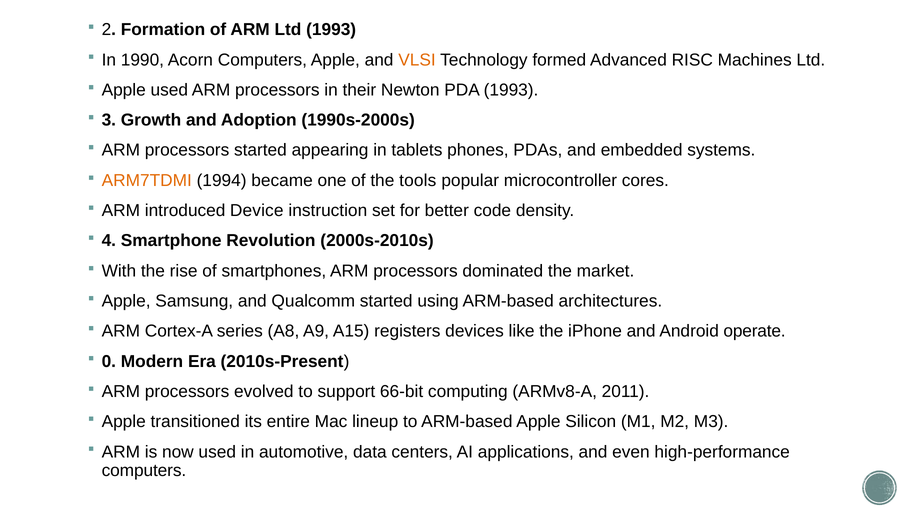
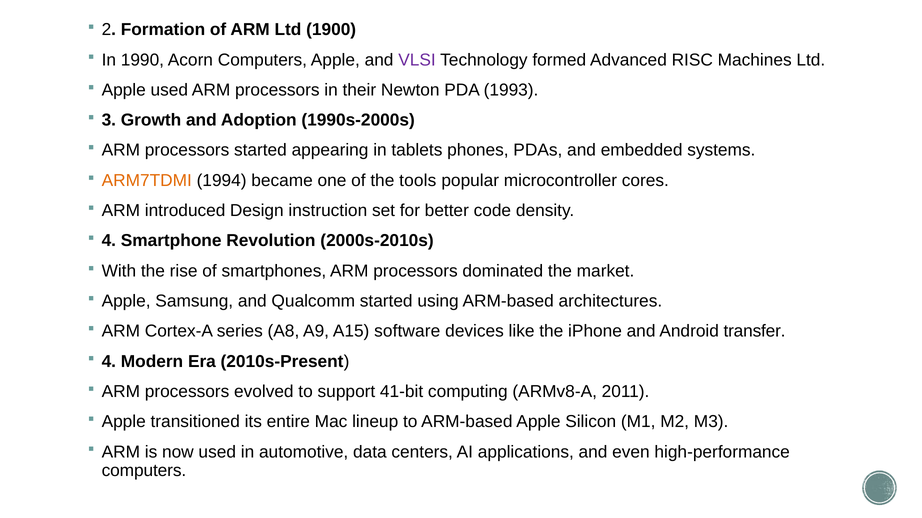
Ltd 1993: 1993 -> 1900
VLSI colour: orange -> purple
Device: Device -> Design
registers: registers -> software
operate: operate -> transfer
0 at (109, 362): 0 -> 4
66-bit: 66-bit -> 41-bit
